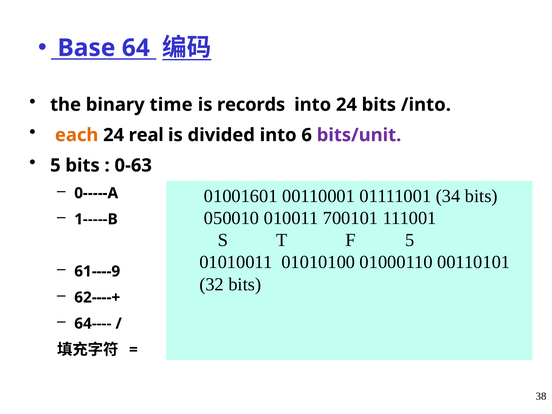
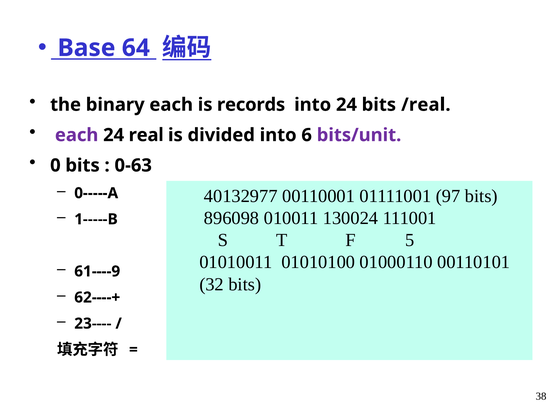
binary time: time -> each
/into: /into -> /real
each at (77, 135) colour: orange -> purple
5 at (55, 165): 5 -> 0
01001601: 01001601 -> 40132977
34: 34 -> 97
050010: 050010 -> 896098
700101: 700101 -> 130024
64----: 64---- -> 23----
